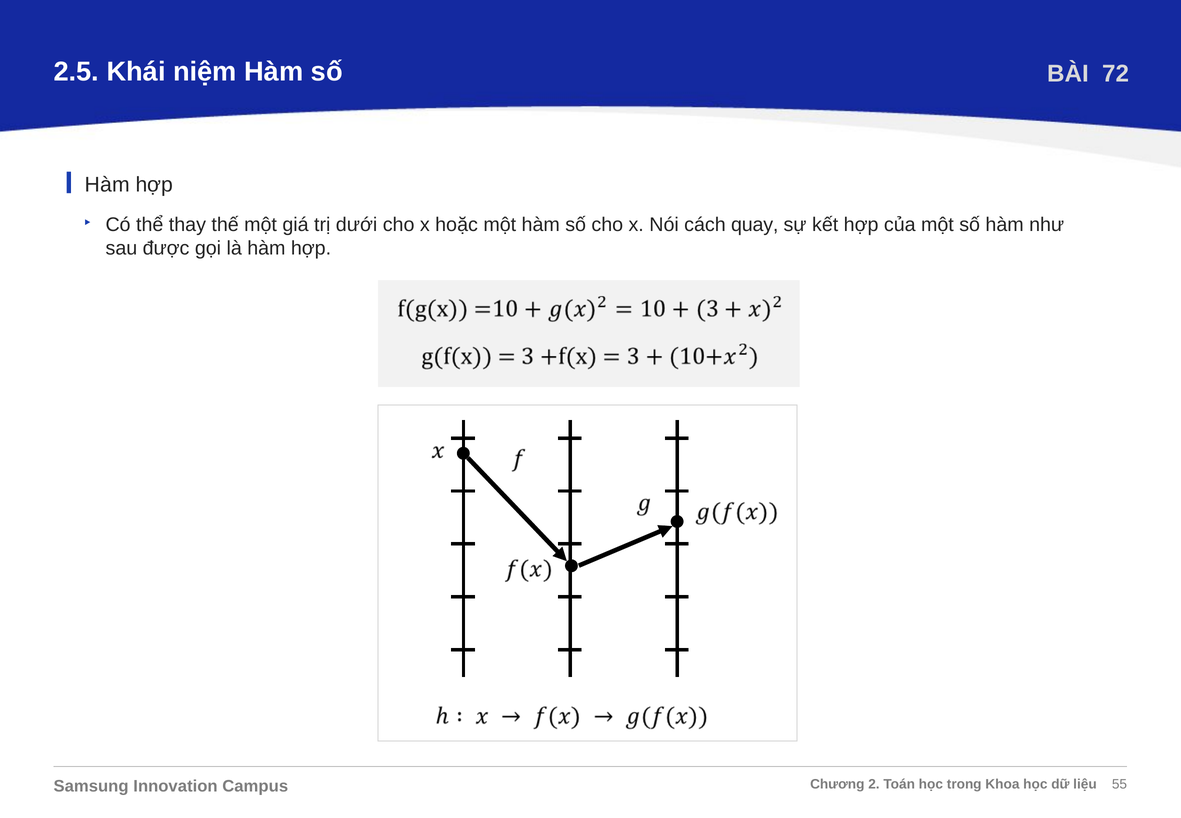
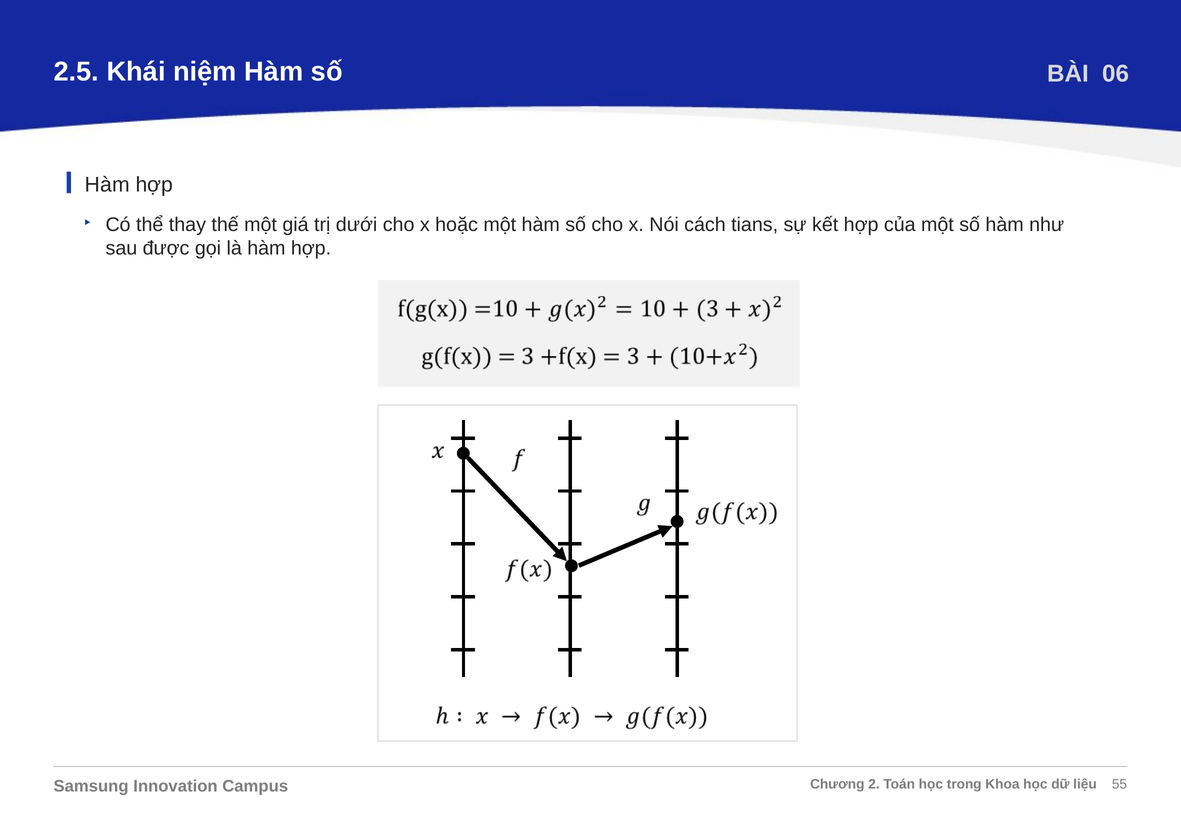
72: 72 -> 06
quay: quay -> tians
